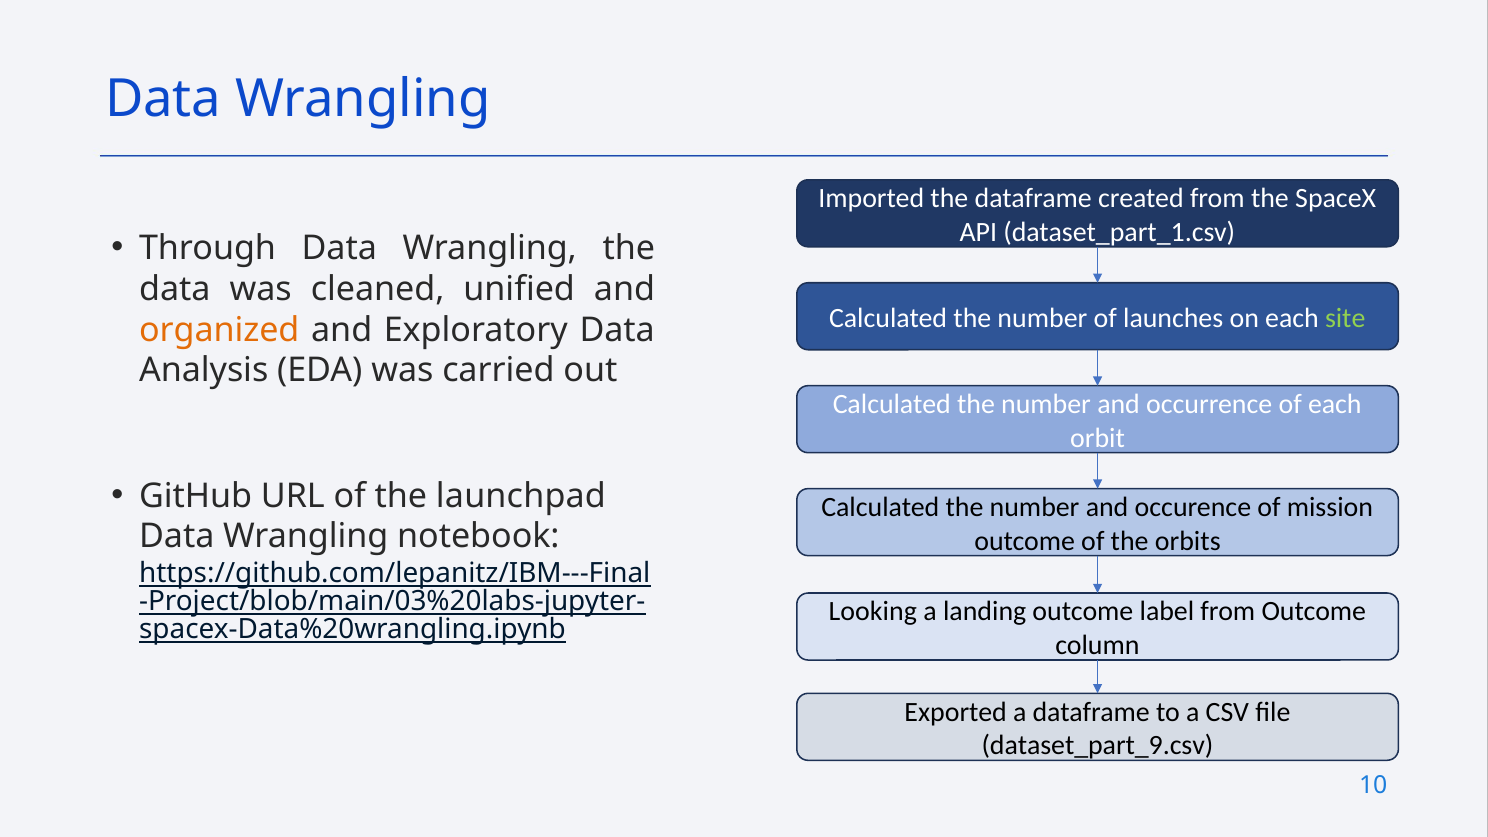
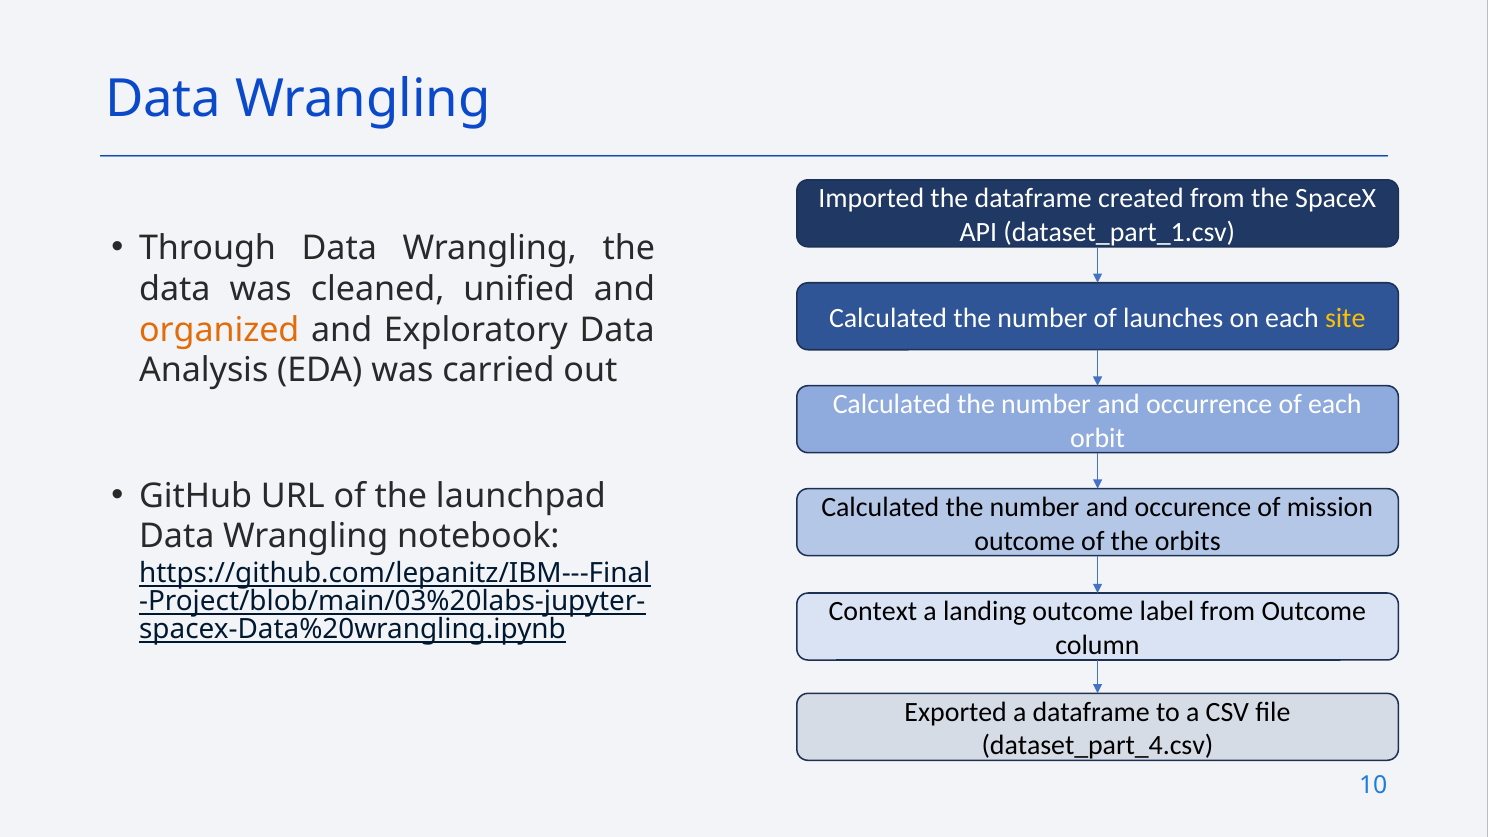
site colour: light green -> yellow
Looking: Looking -> Context
dataset_part_9.csv: dataset_part_9.csv -> dataset_part_4.csv
